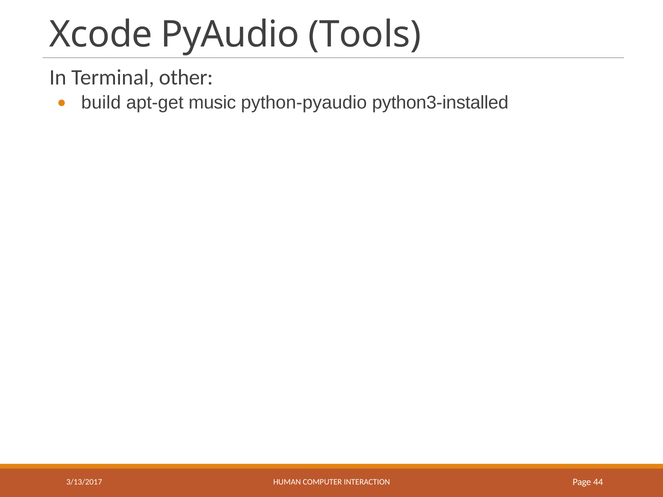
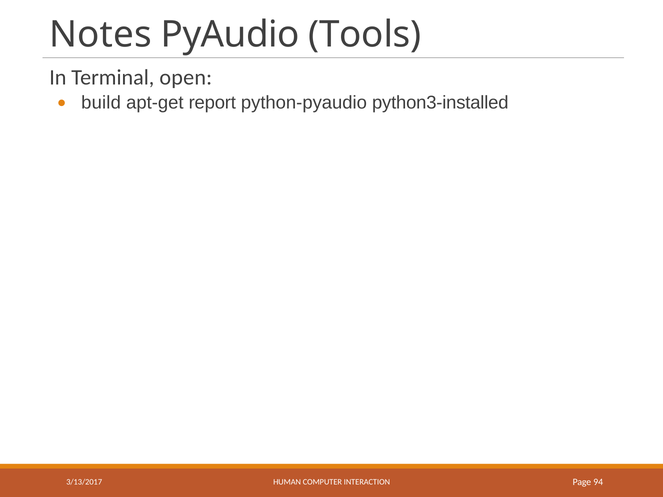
Xcode: Xcode -> Notes
other: other -> open
music: music -> report
44: 44 -> 94
